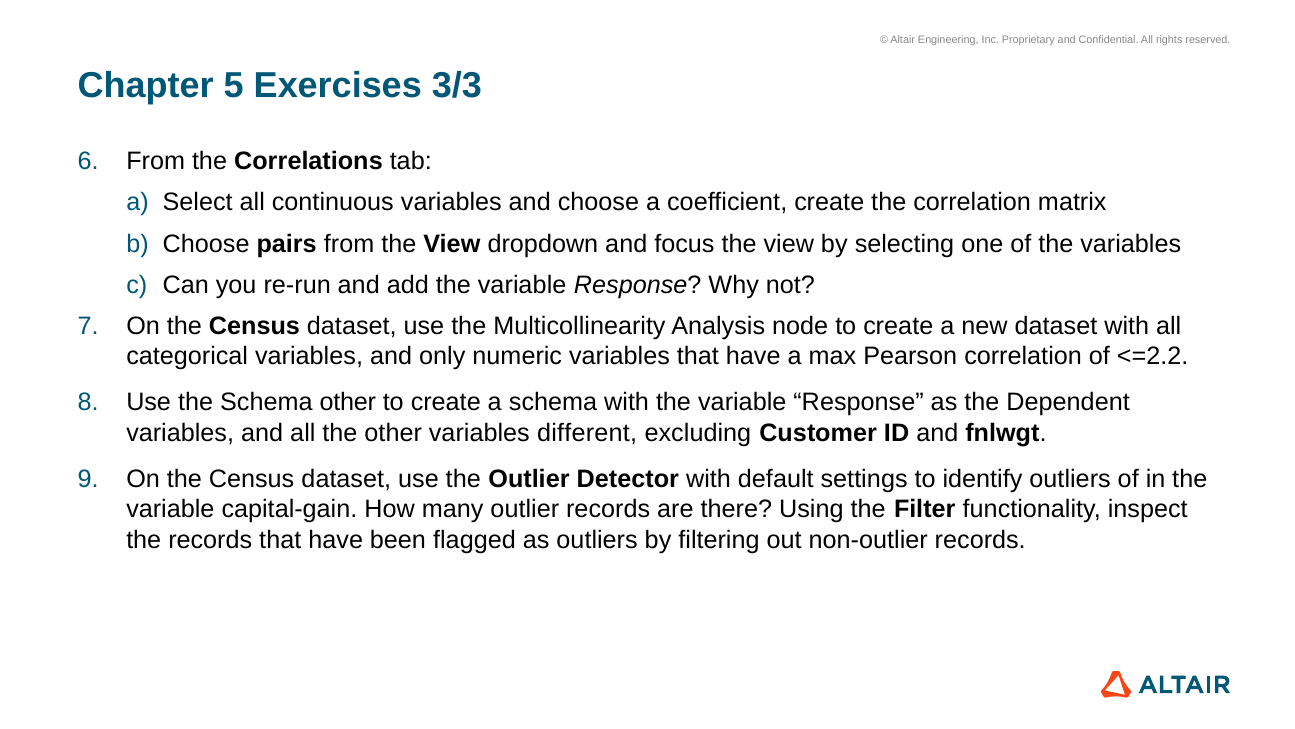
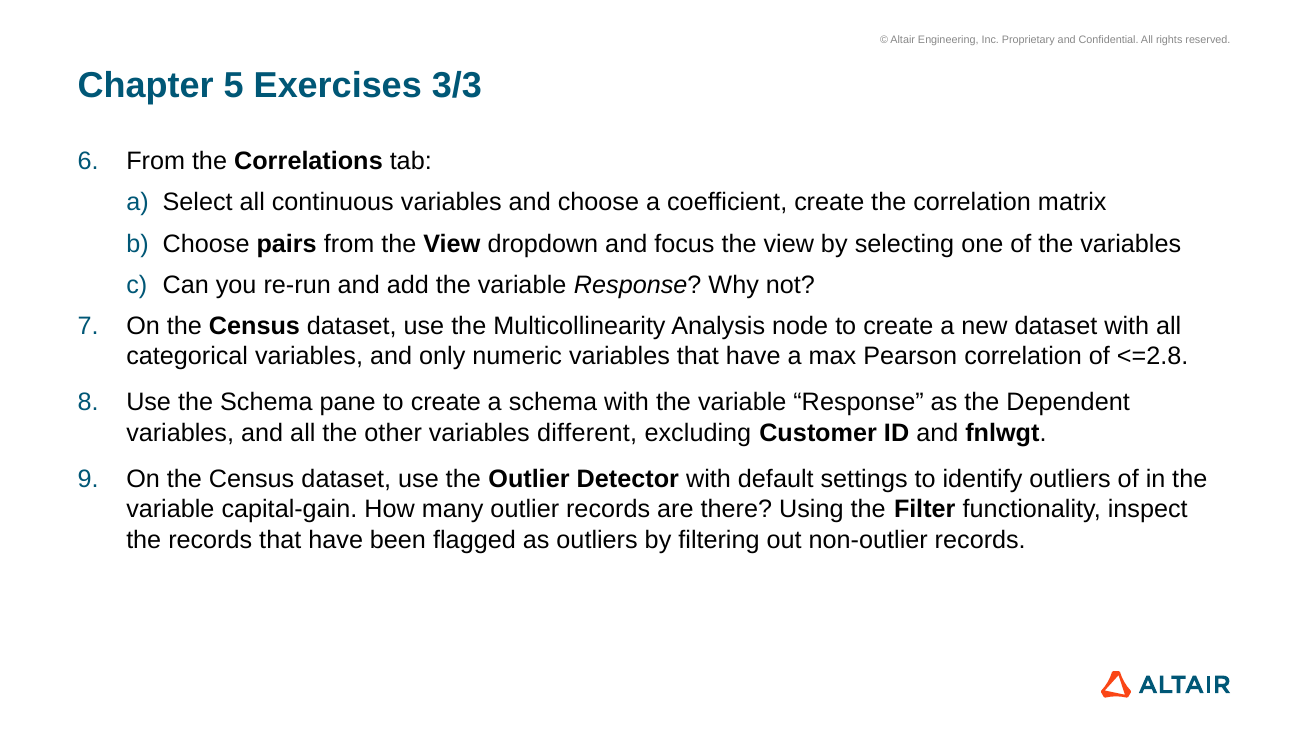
<=2.2: <=2.2 -> <=2.8
Schema other: other -> pane
